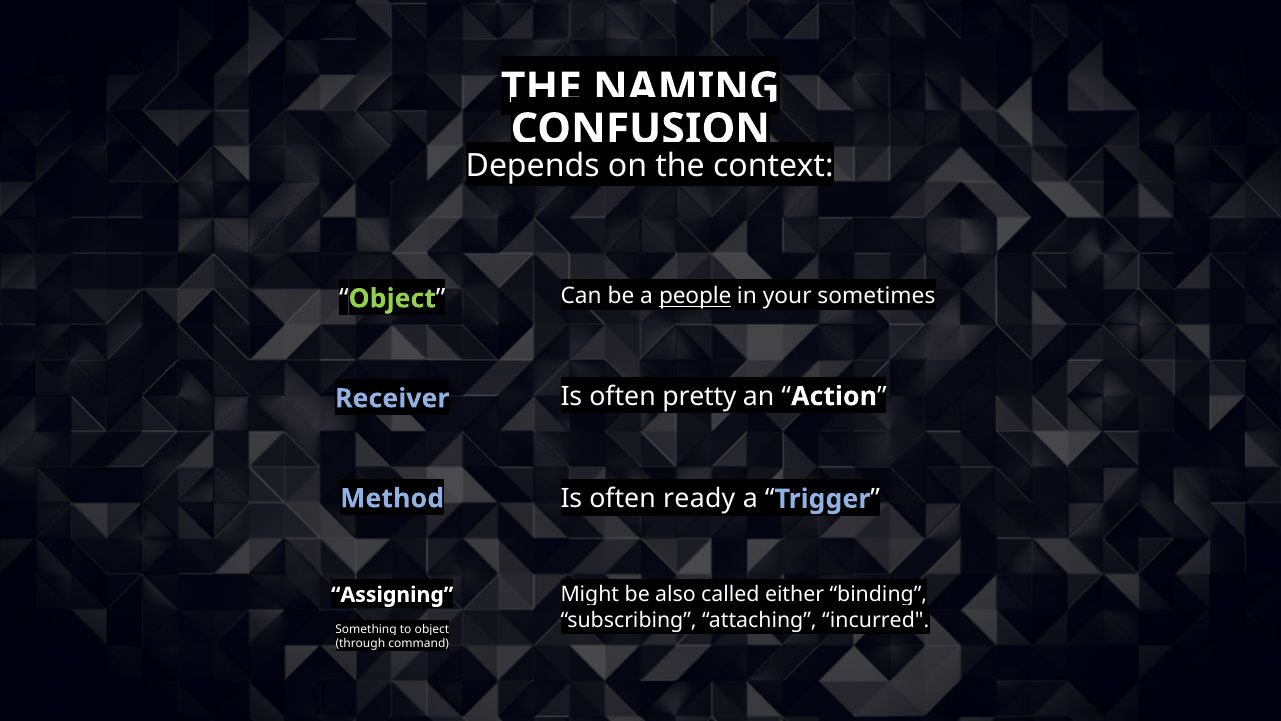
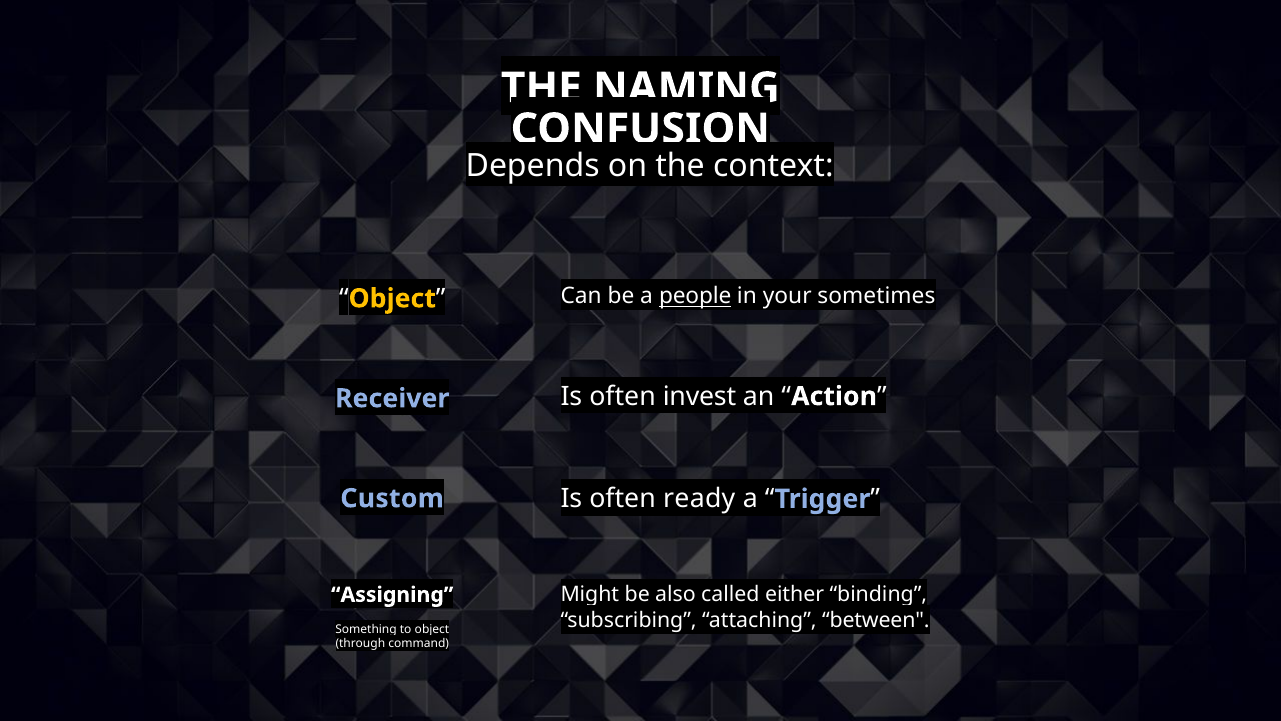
Object at (392, 298) colour: light green -> yellow
pretty: pretty -> invest
Method: Method -> Custom
incurred: incurred -> between
